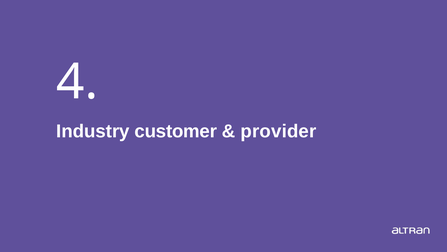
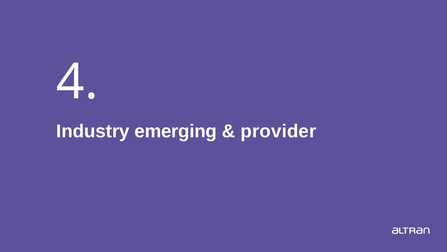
customer: customer -> emerging
